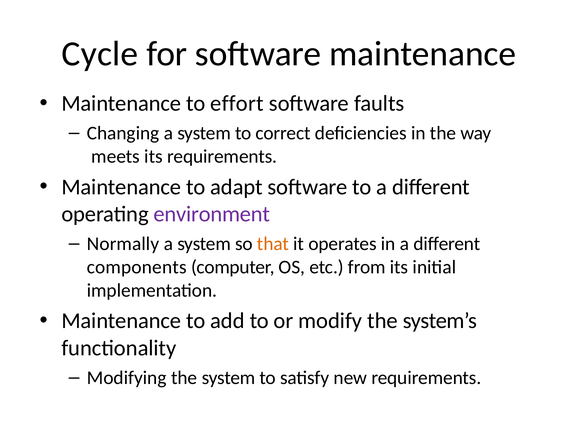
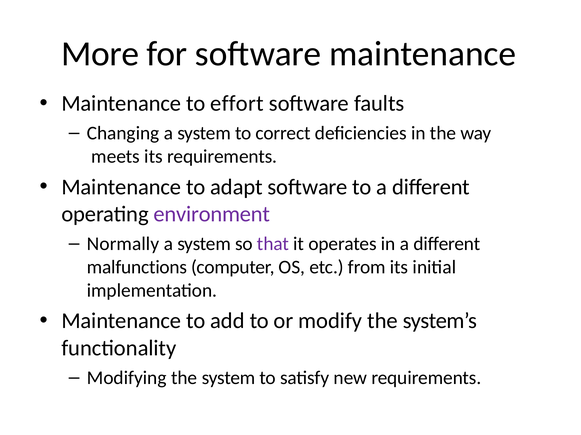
Cycle: Cycle -> More
that colour: orange -> purple
components: components -> malfunctions
